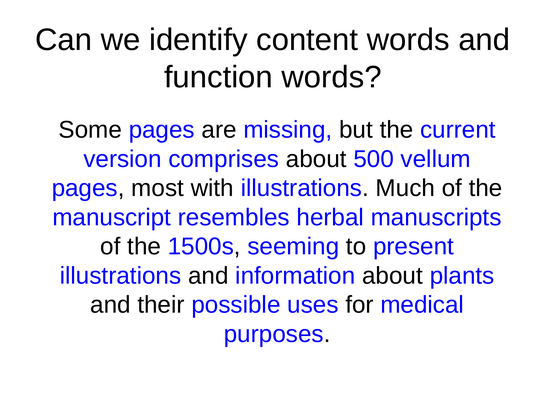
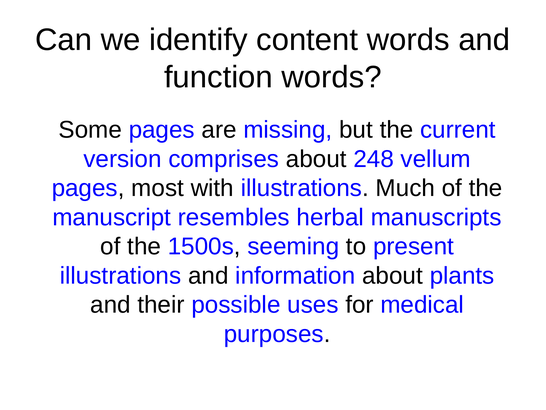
500: 500 -> 248
